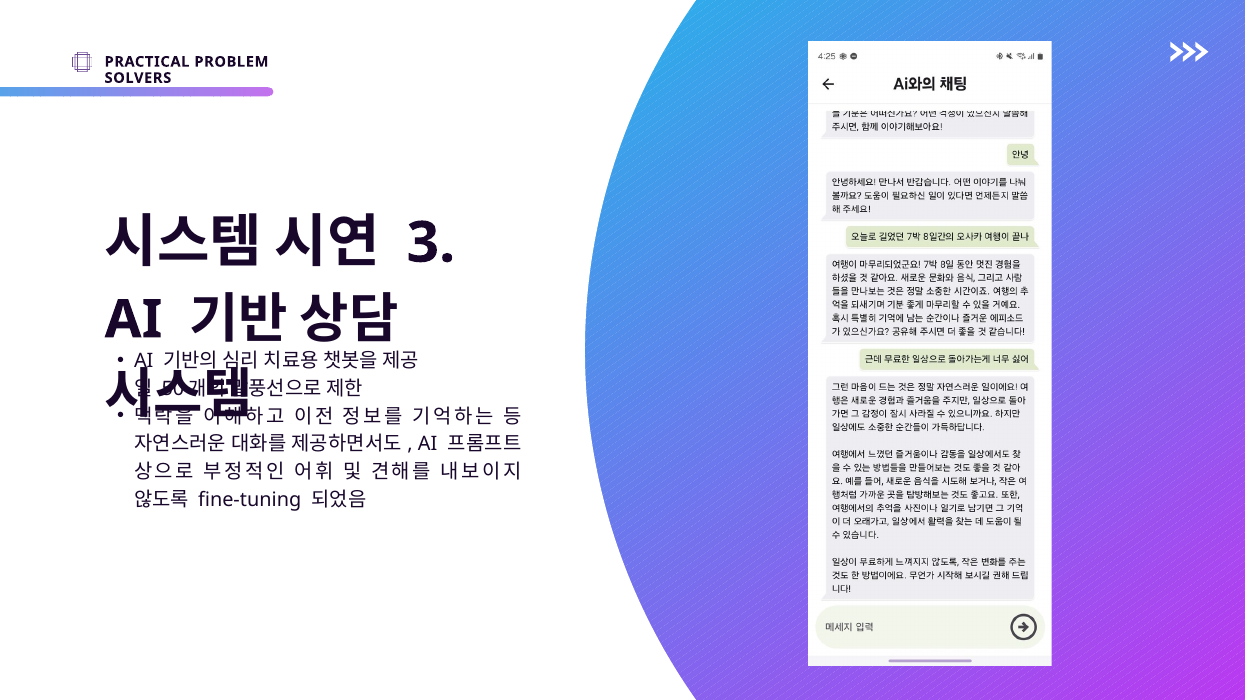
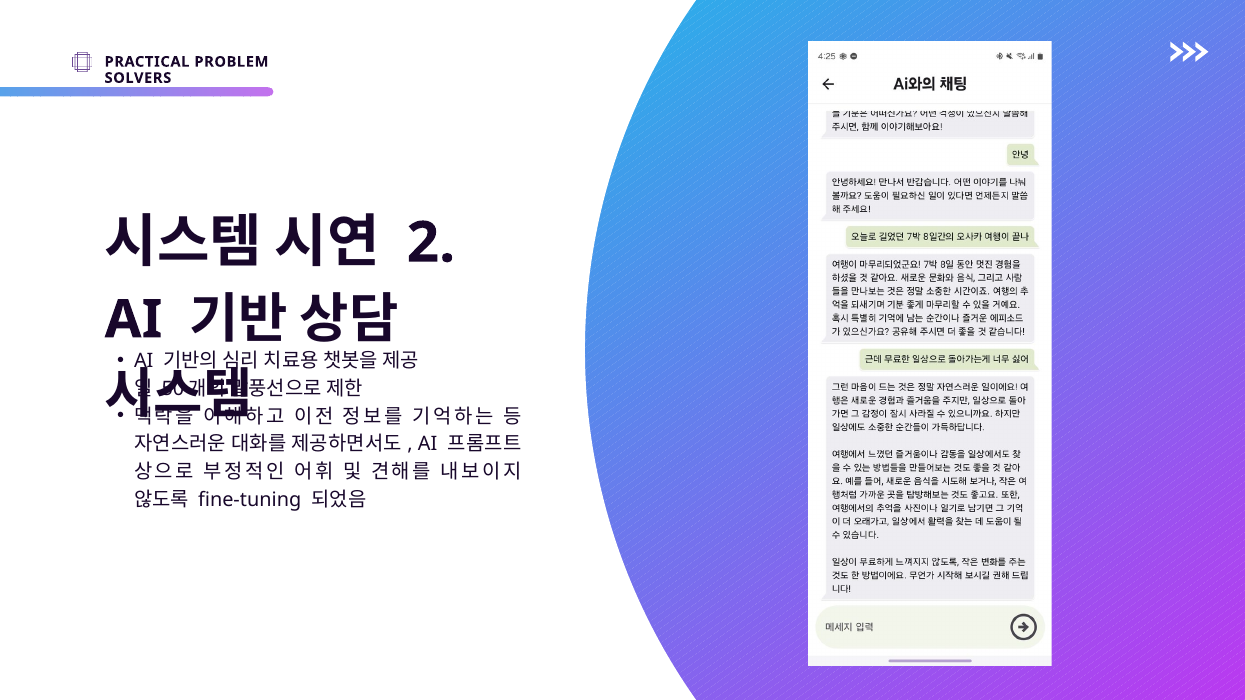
3: 3 -> 2
